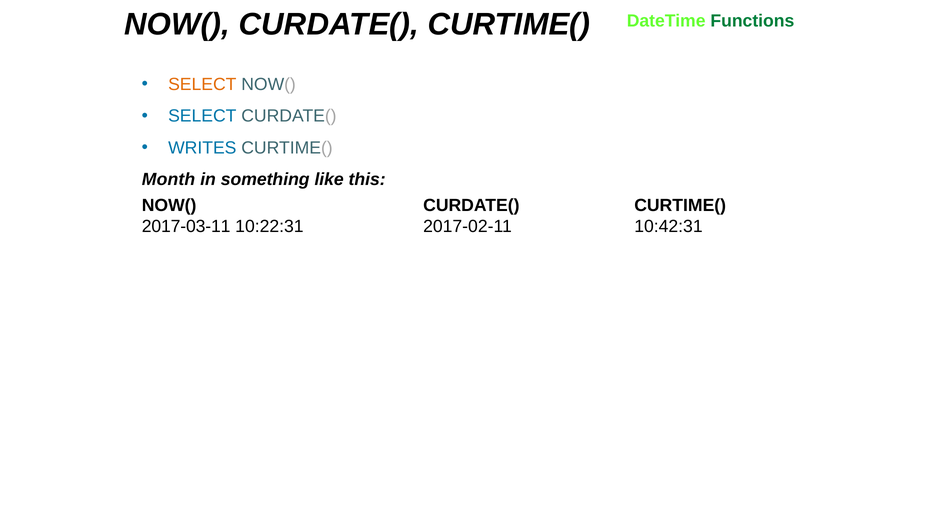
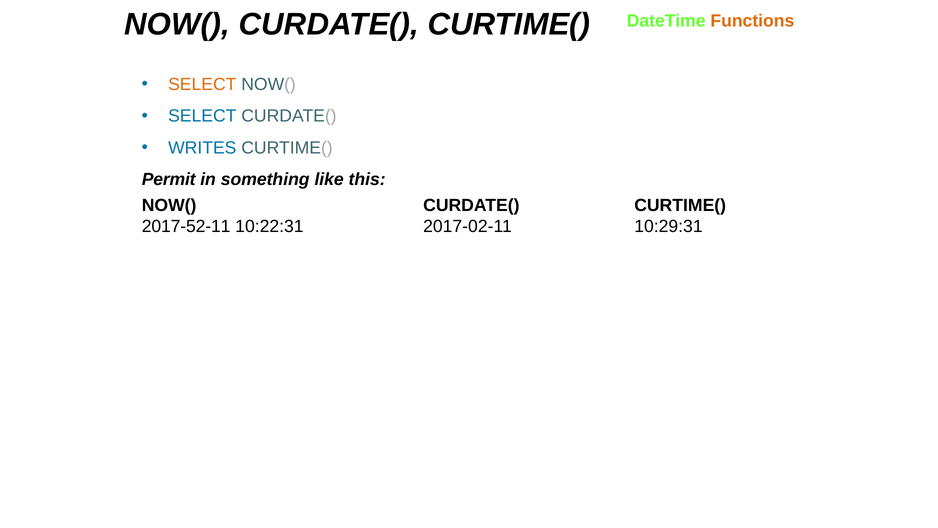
Functions colour: green -> orange
Month: Month -> Permit
2017-03-11: 2017-03-11 -> 2017-52-11
10:42:31: 10:42:31 -> 10:29:31
